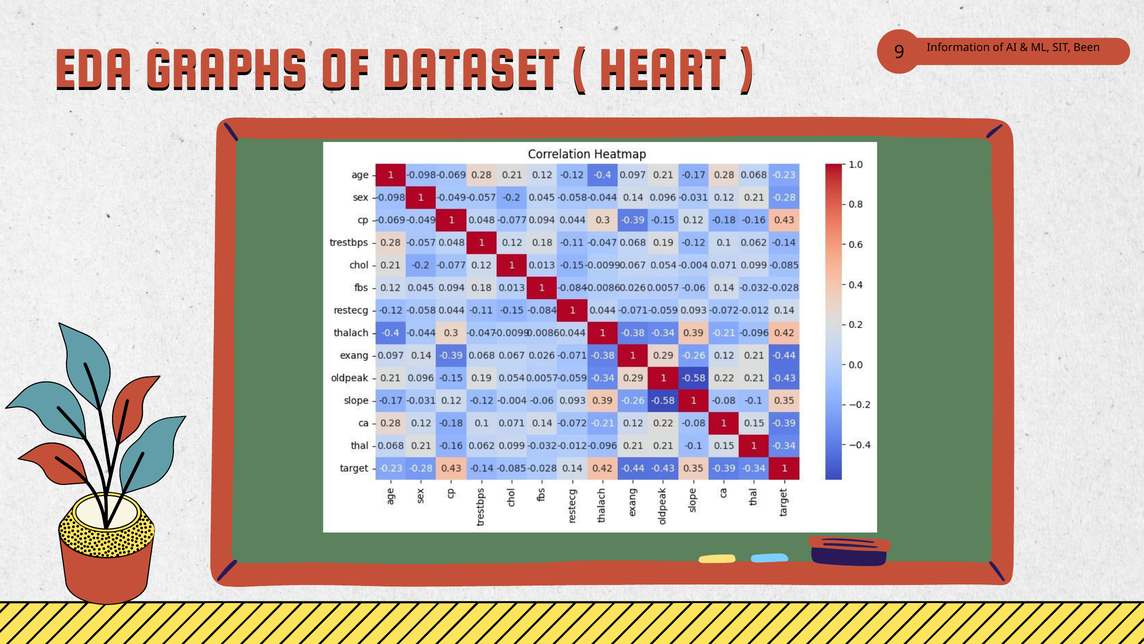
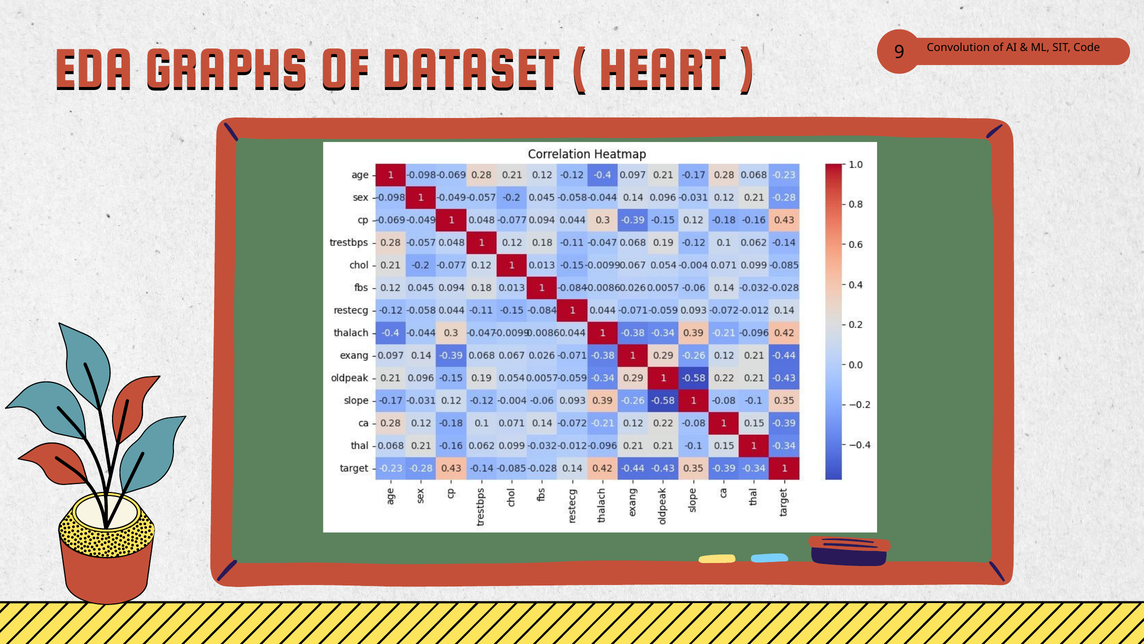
Information: Information -> Convolution
Been: Been -> Code
